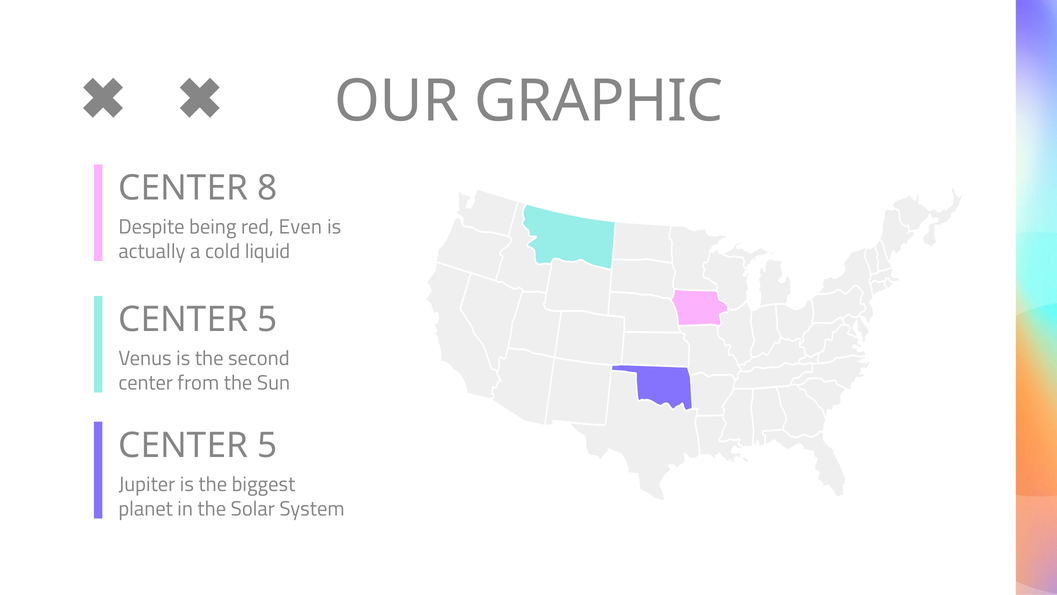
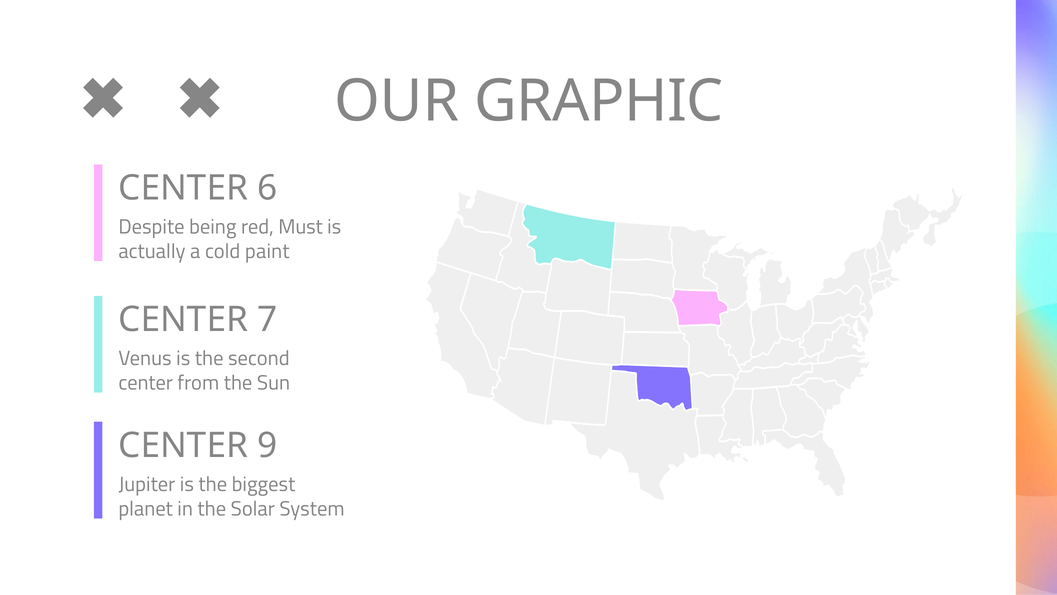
8: 8 -> 6
Even: Even -> Must
liquid: liquid -> paint
5 at (267, 320): 5 -> 7
5 at (267, 445): 5 -> 9
